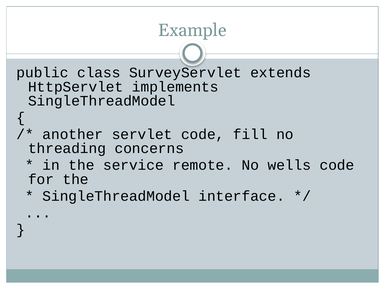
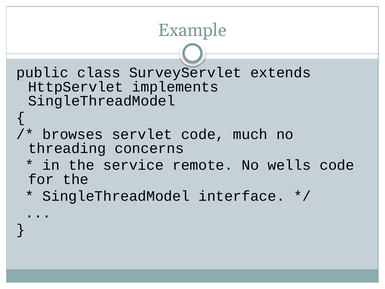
another: another -> browses
fill: fill -> much
